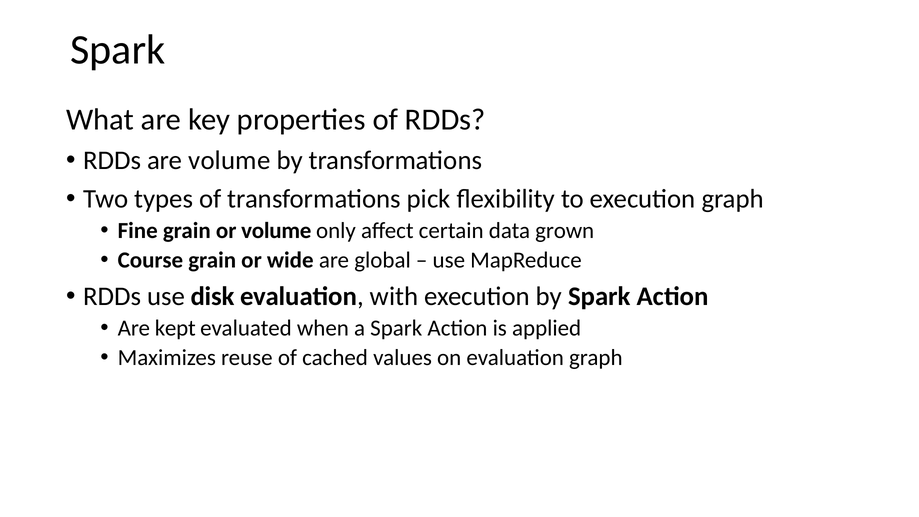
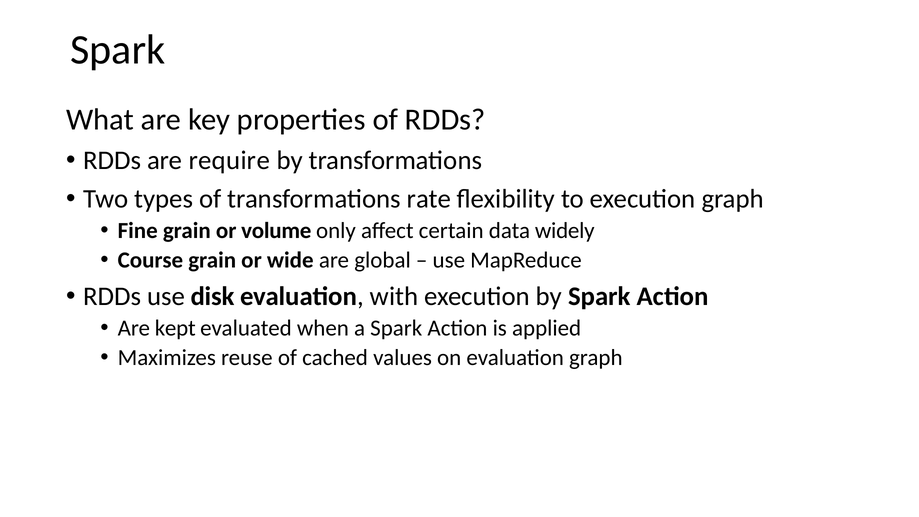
are volume: volume -> require
pick: pick -> rate
grown: grown -> widely
